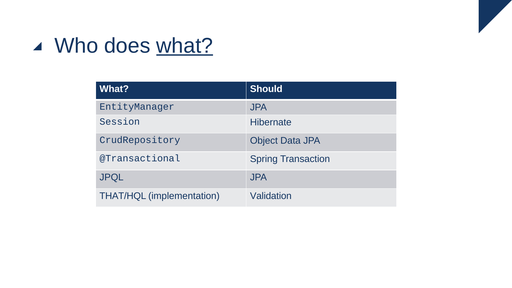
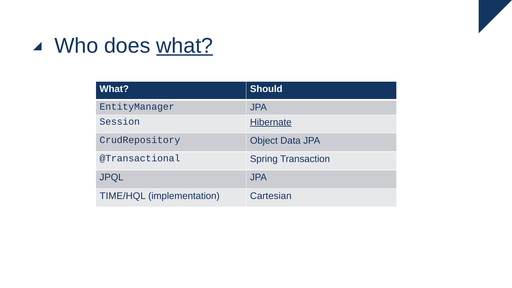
Hibernate underline: none -> present
THAT/HQL: THAT/HQL -> TIME/HQL
Validation: Validation -> Cartesian
